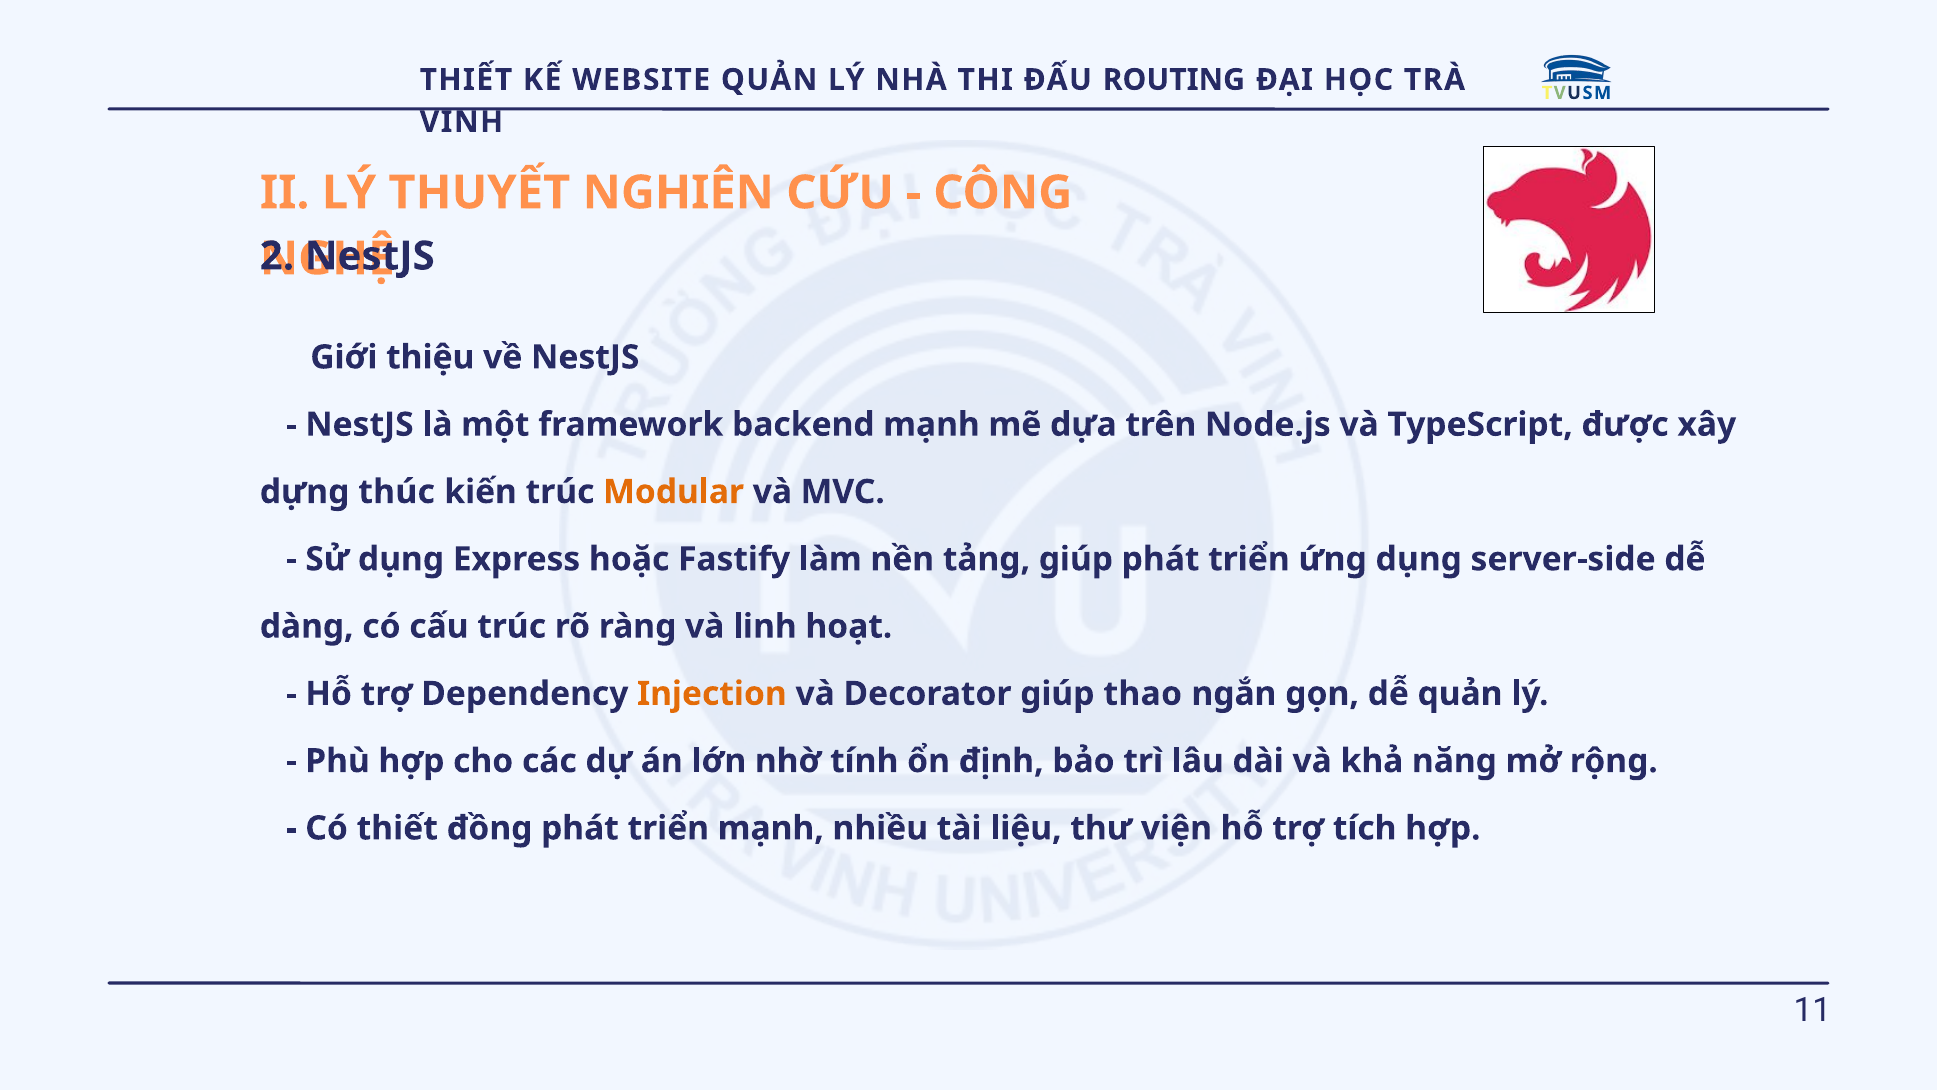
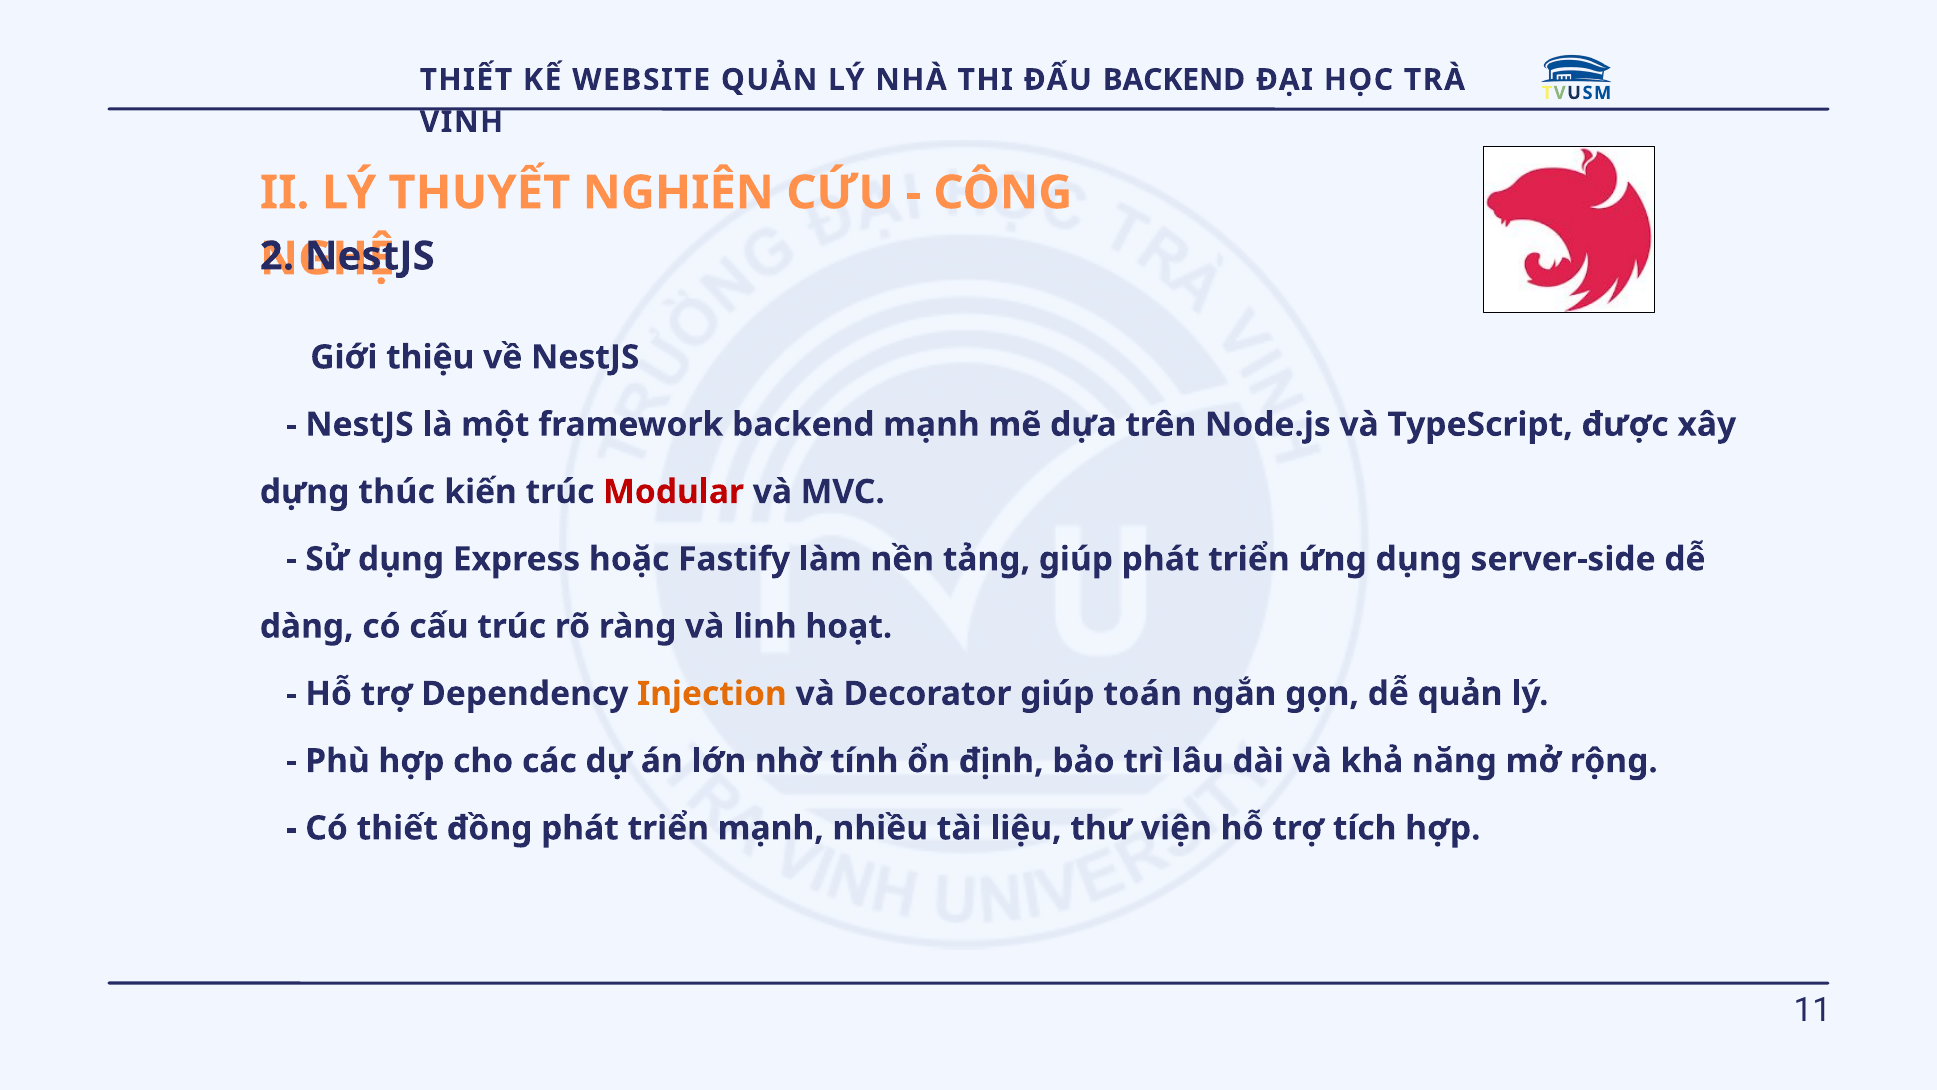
ĐẤU ROUTING: ROUTING -> BACKEND
Modular colour: orange -> red
thao: thao -> toán
